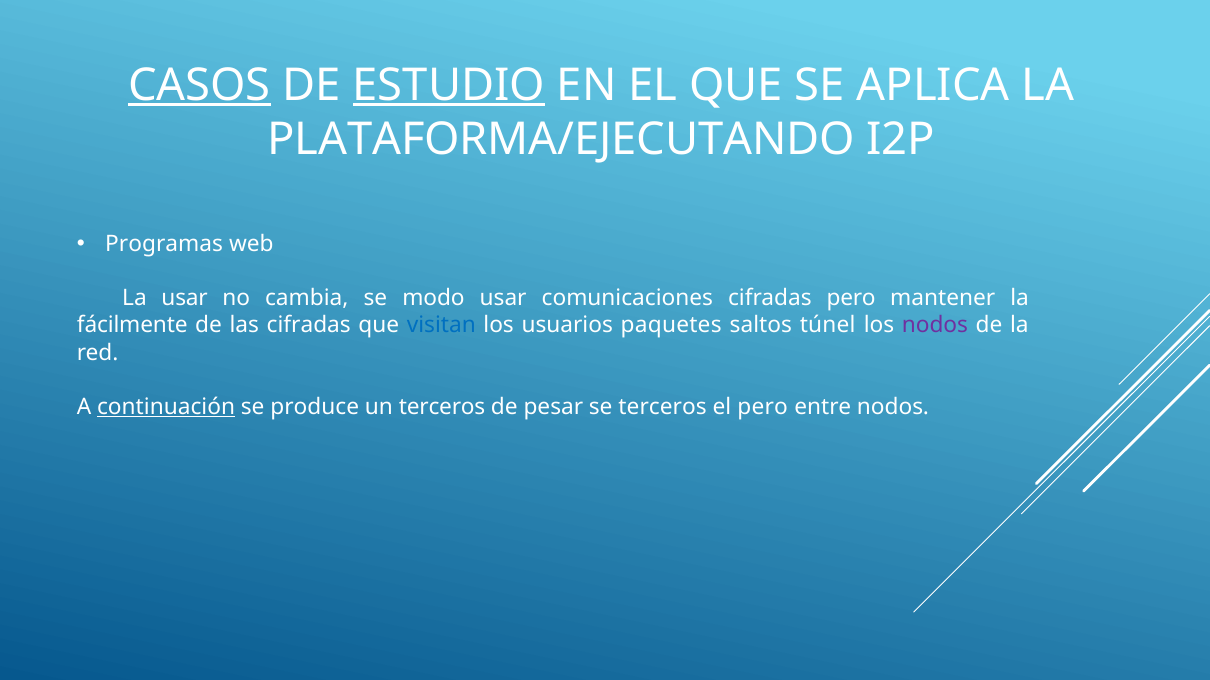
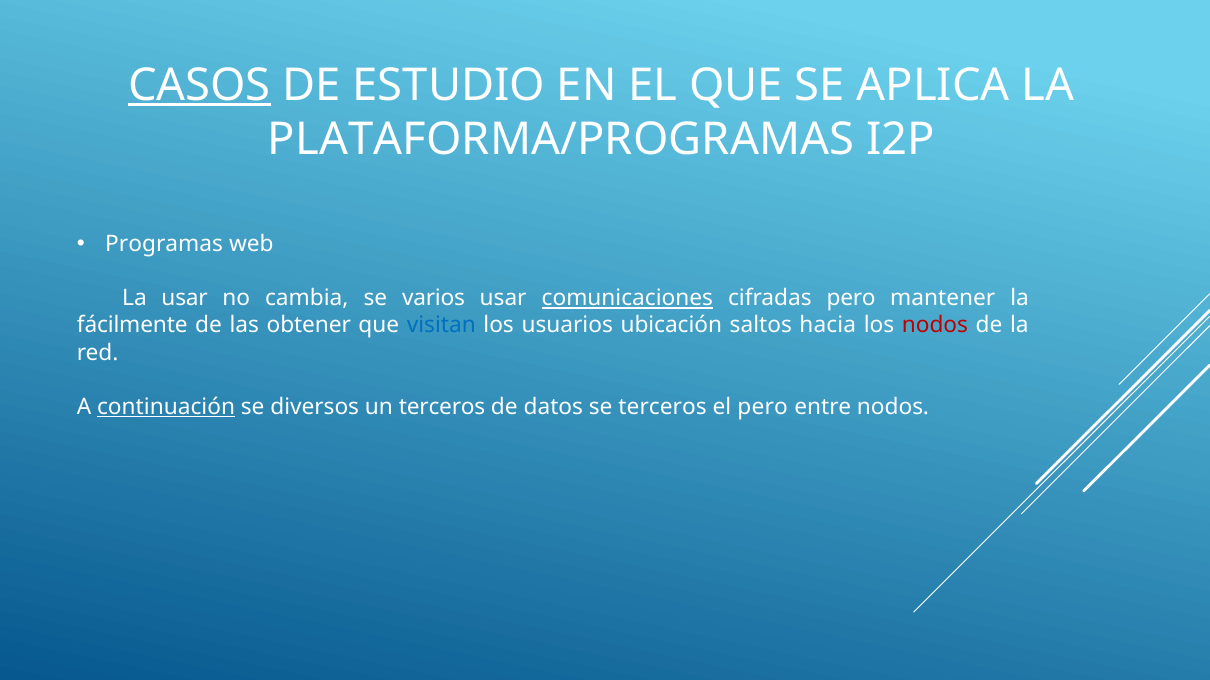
ESTUDIO underline: present -> none
PLATAFORMA/EJECUTANDO: PLATAFORMA/EJECUTANDO -> PLATAFORMA/PROGRAMAS
modo: modo -> varios
comunicaciones underline: none -> present
las cifradas: cifradas -> obtener
paquetes: paquetes -> ubicación
túnel: túnel -> hacia
nodos at (935, 326) colour: purple -> red
produce: produce -> diversos
pesar: pesar -> datos
